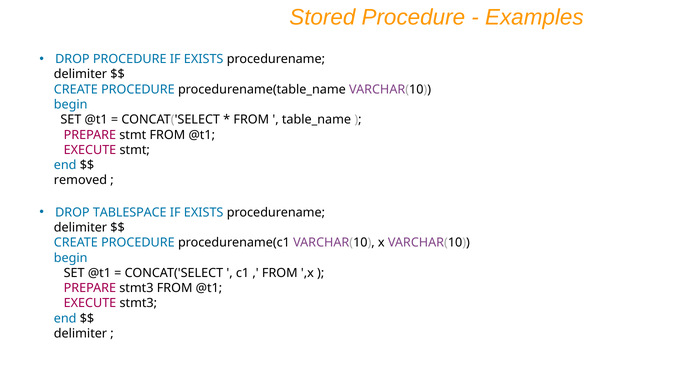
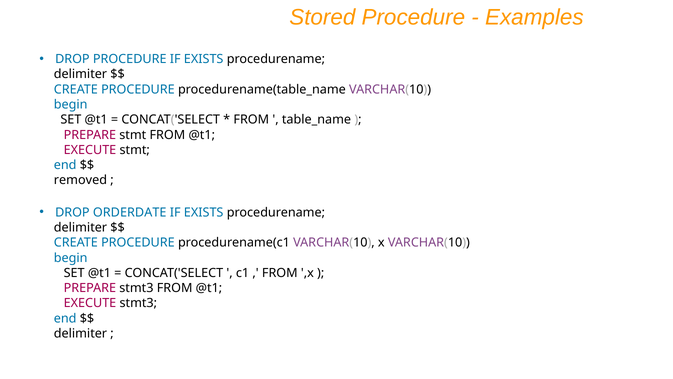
TABLESPACE: TABLESPACE -> ORDERDATE
